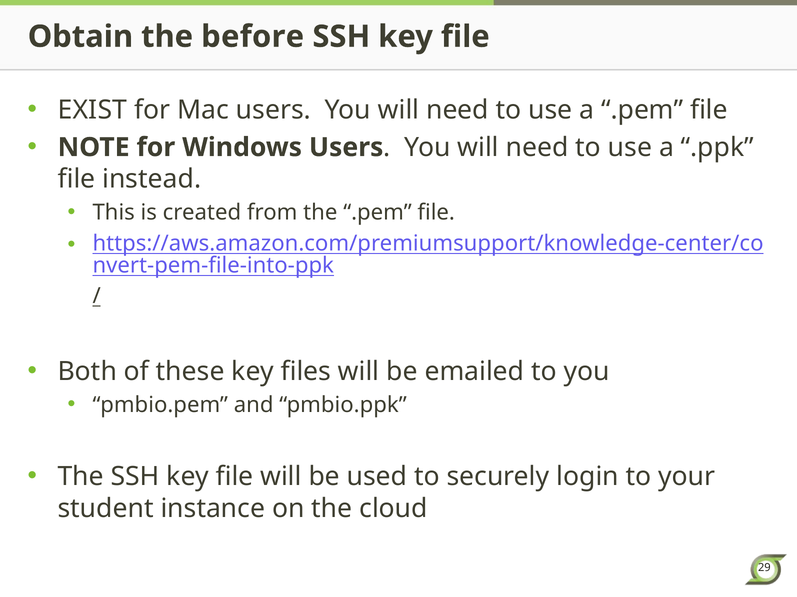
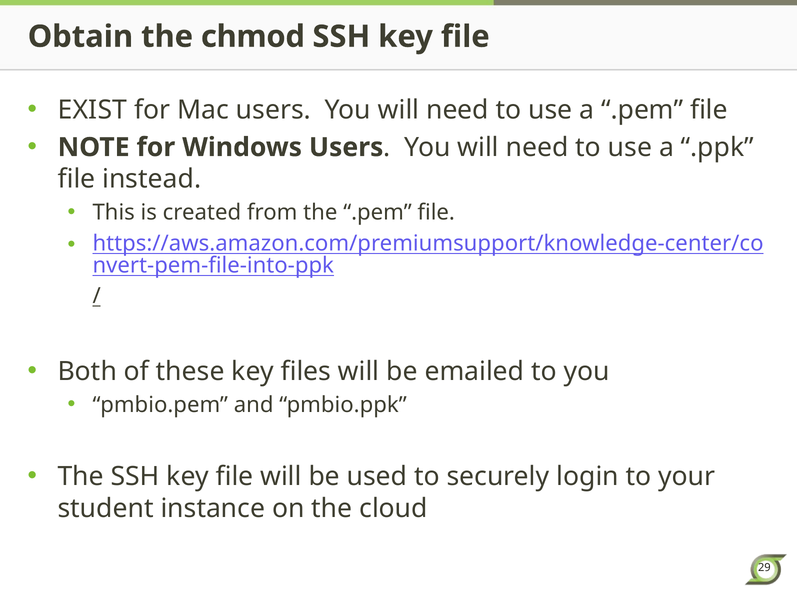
before: before -> chmod
